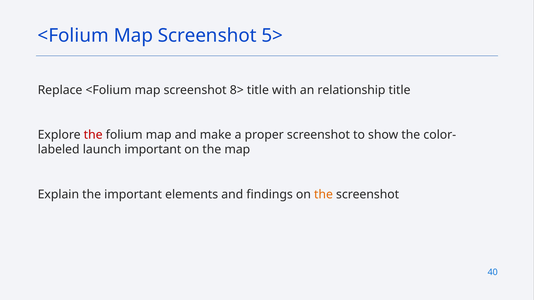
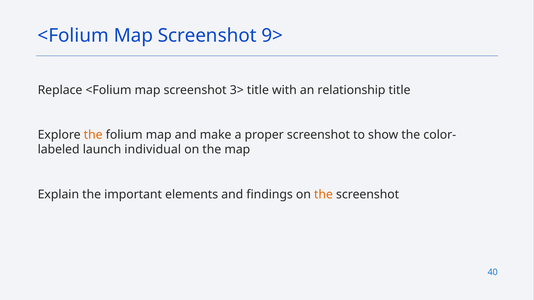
5>: 5> -> 9>
8>: 8> -> 3>
the at (93, 135) colour: red -> orange
launch important: important -> individual
